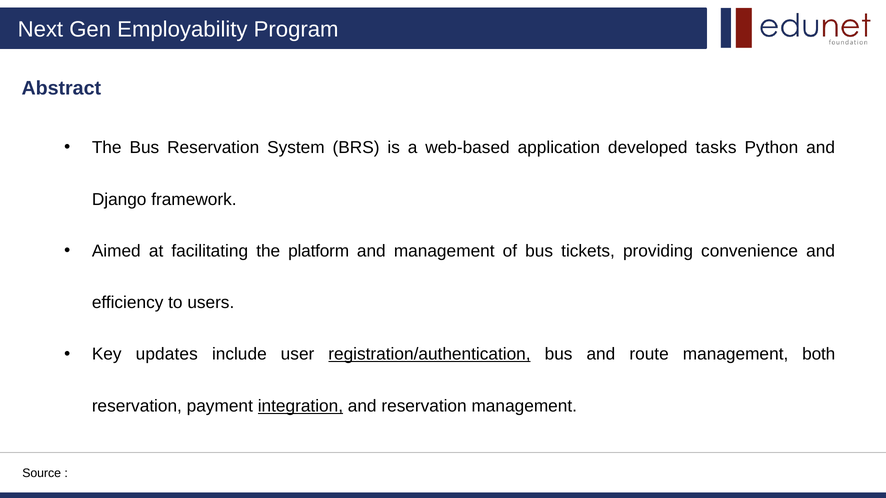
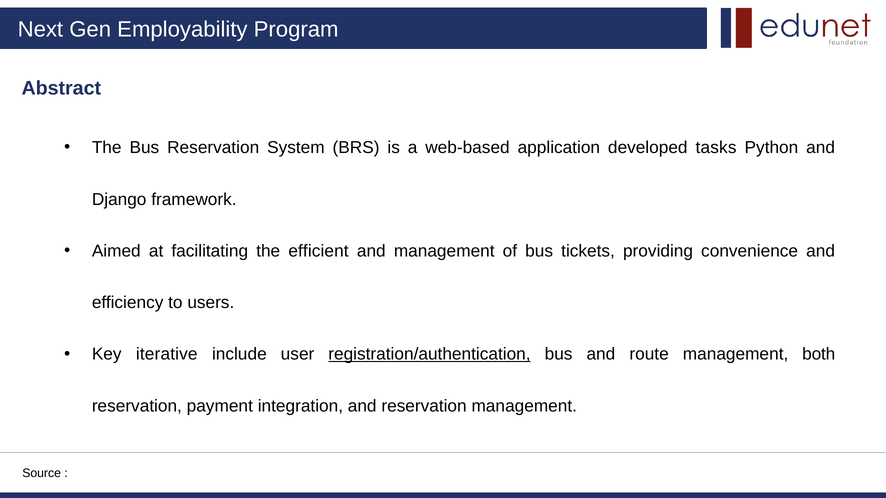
platform: platform -> efficient
updates: updates -> iterative
integration underline: present -> none
